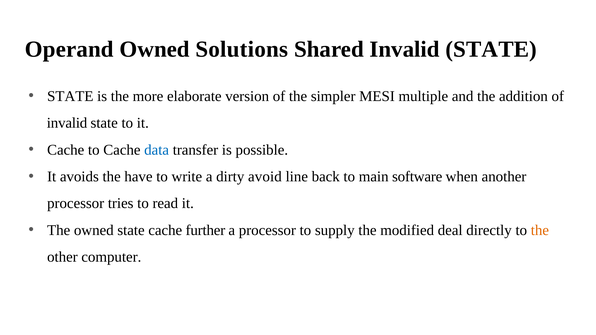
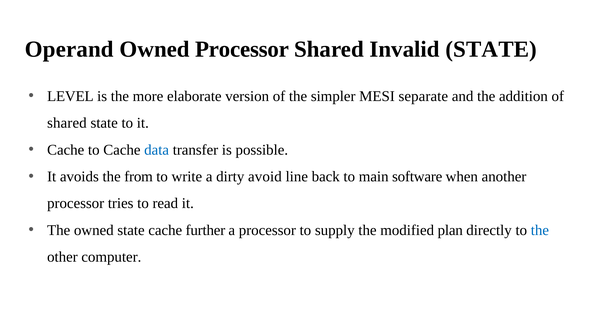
Owned Solutions: Solutions -> Processor
STATE at (70, 96): STATE -> LEVEL
multiple: multiple -> separate
invalid at (67, 123): invalid -> shared
have: have -> from
deal: deal -> plan
the at (540, 230) colour: orange -> blue
